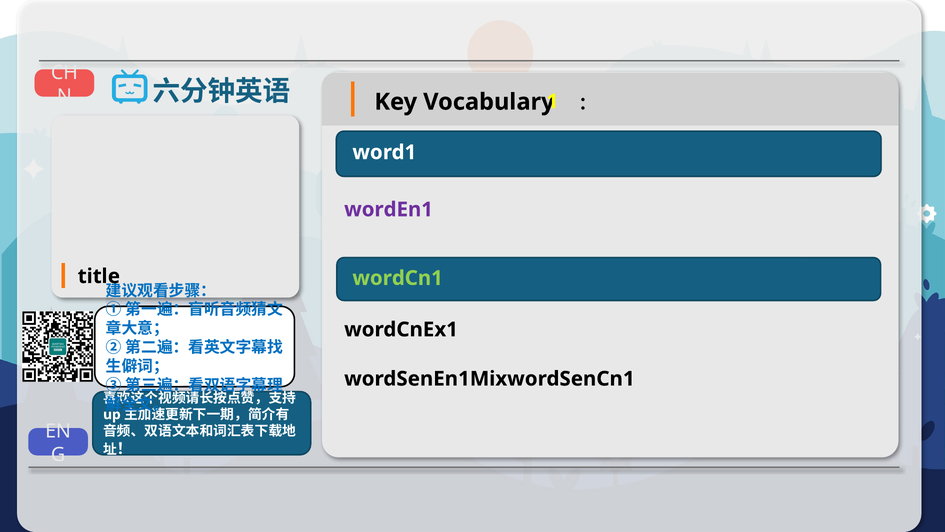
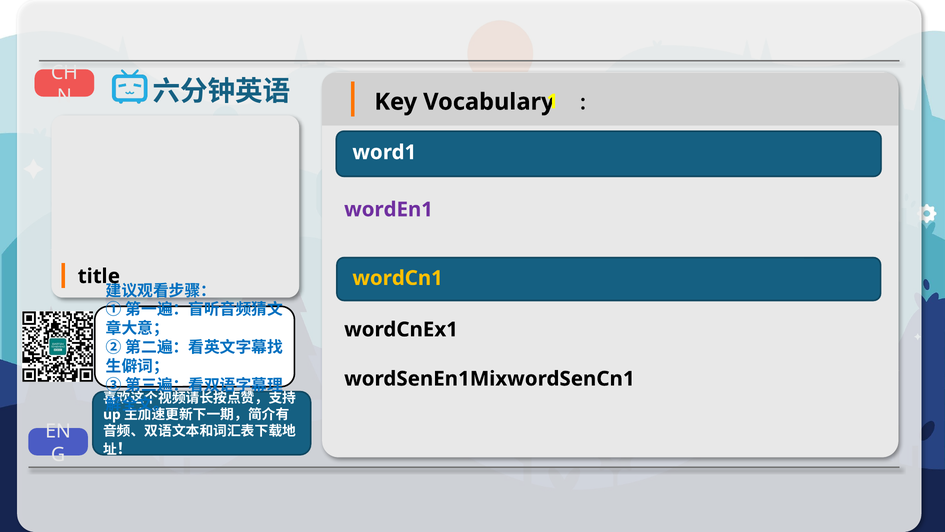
wordCn1 colour: light green -> yellow
